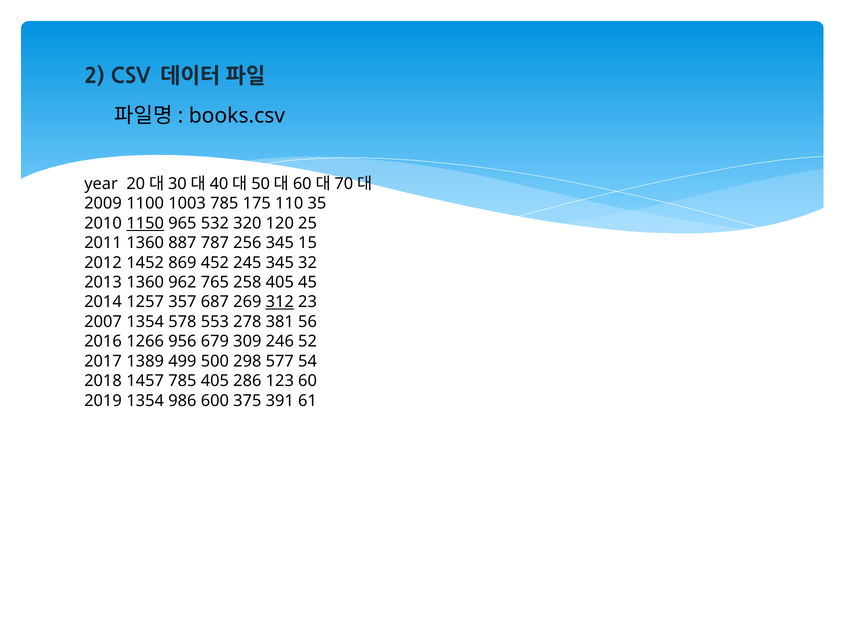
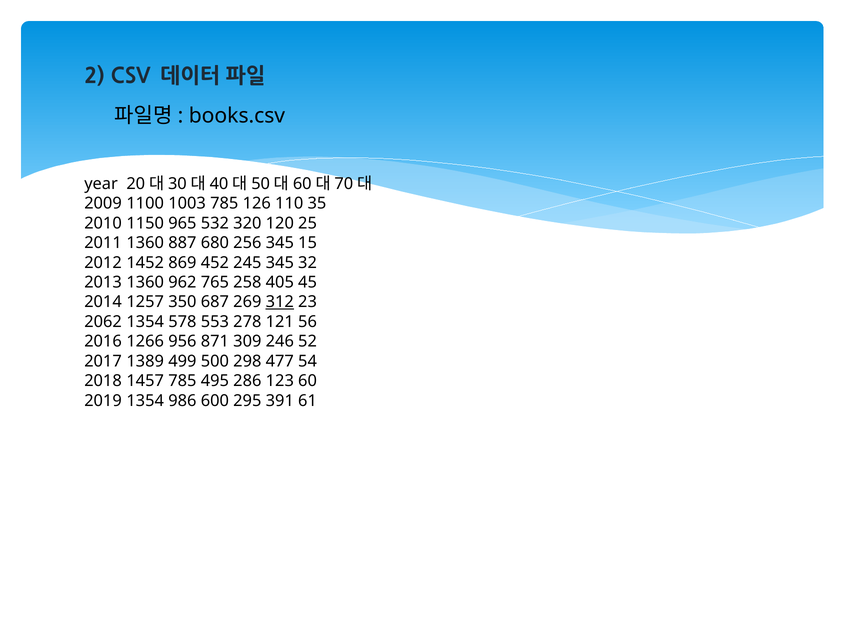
175: 175 -> 126
1150 underline: present -> none
787: 787 -> 680
357: 357 -> 350
2007: 2007 -> 2062
381: 381 -> 121
679: 679 -> 871
577: 577 -> 477
785 405: 405 -> 495
375: 375 -> 295
